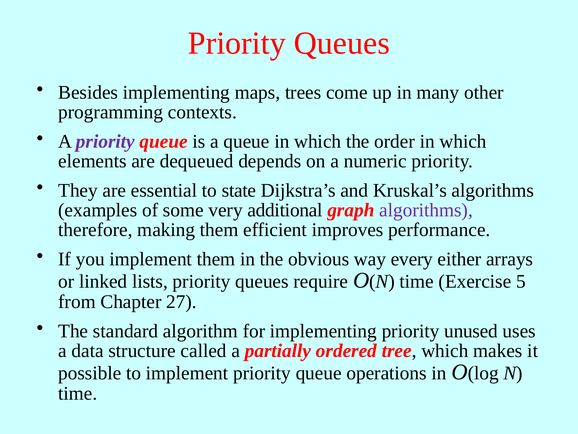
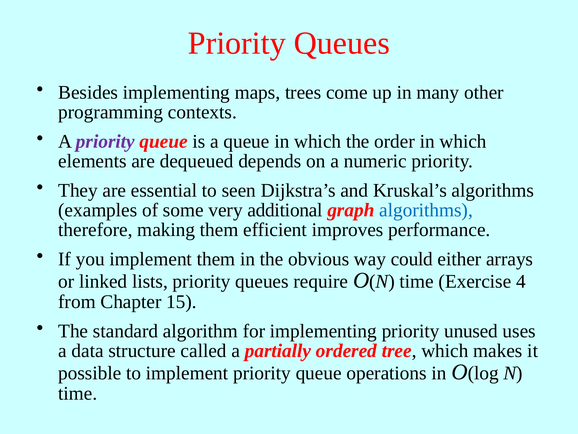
state: state -> seen
algorithms at (426, 210) colour: purple -> blue
every: every -> could
5: 5 -> 4
27: 27 -> 15
